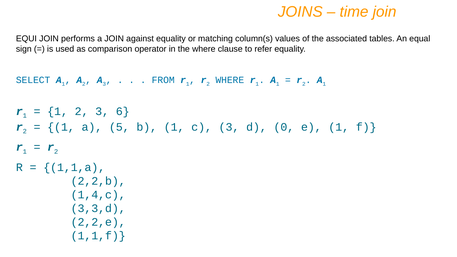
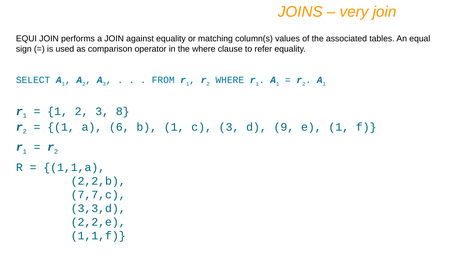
time: time -> very
6: 6 -> 8
5: 5 -> 6
0: 0 -> 9
1,4,c: 1,4,c -> 7,7,c
